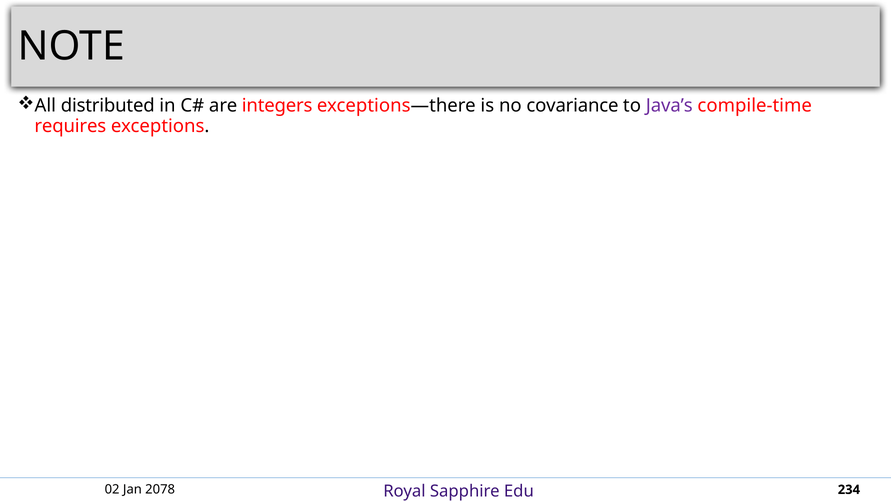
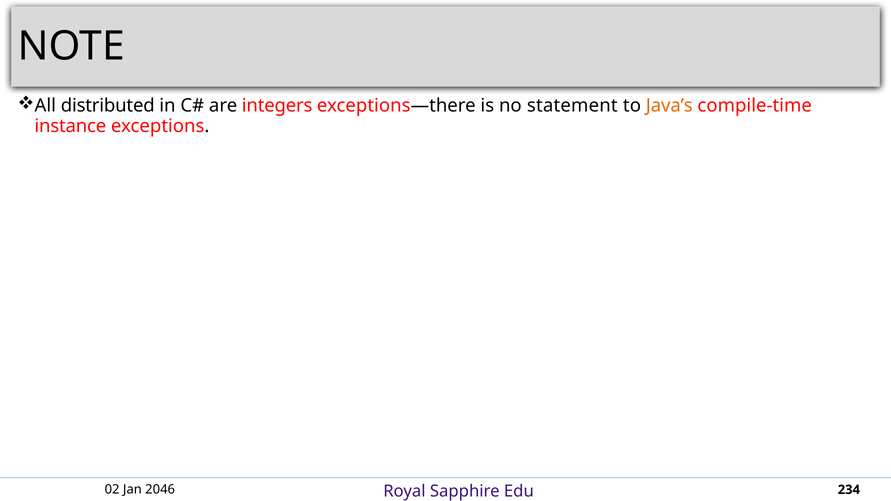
covariance: covariance -> statement
Java’s colour: purple -> orange
requires: requires -> instance
2078: 2078 -> 2046
